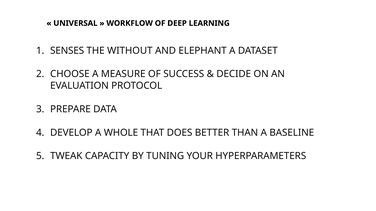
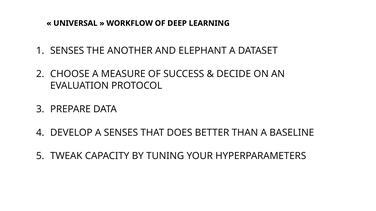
WITHOUT: WITHOUT -> ANOTHER
A WHOLE: WHOLE -> SENSES
